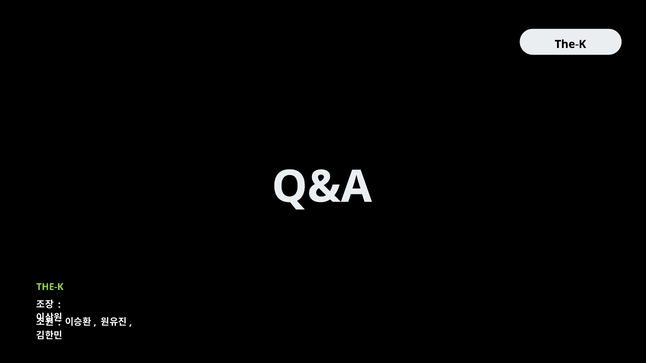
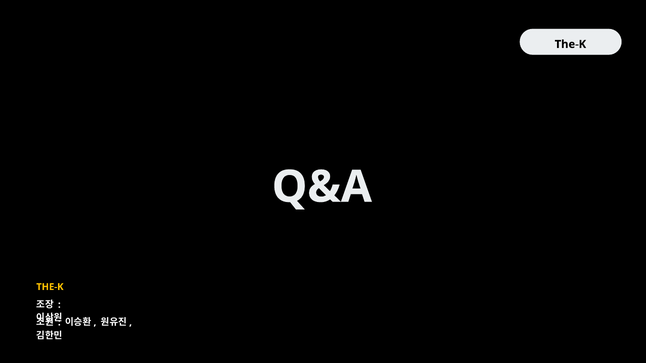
THE-K at (50, 287) colour: light green -> yellow
